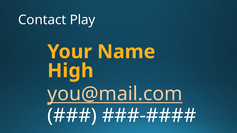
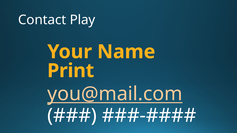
High: High -> Print
